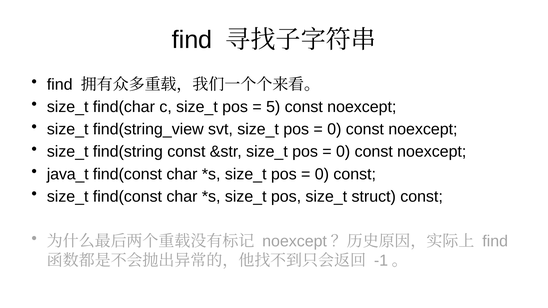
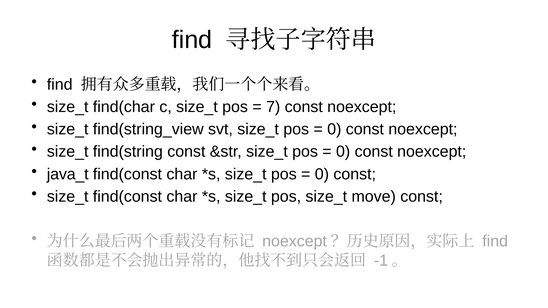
5: 5 -> 7
struct: struct -> move
